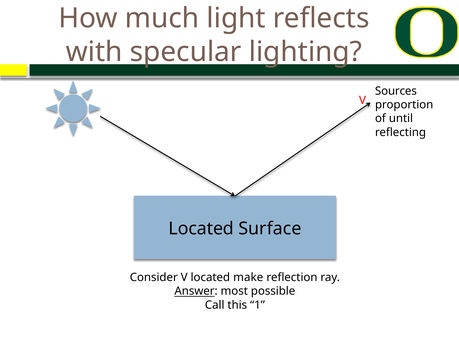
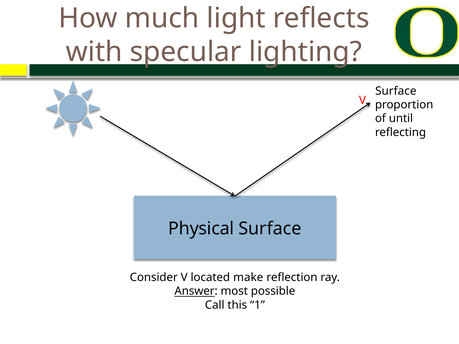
Sources at (396, 91): Sources -> Surface
Located at (201, 229): Located -> Physical
